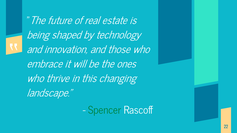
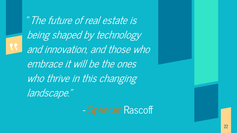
Spencer colour: green -> orange
